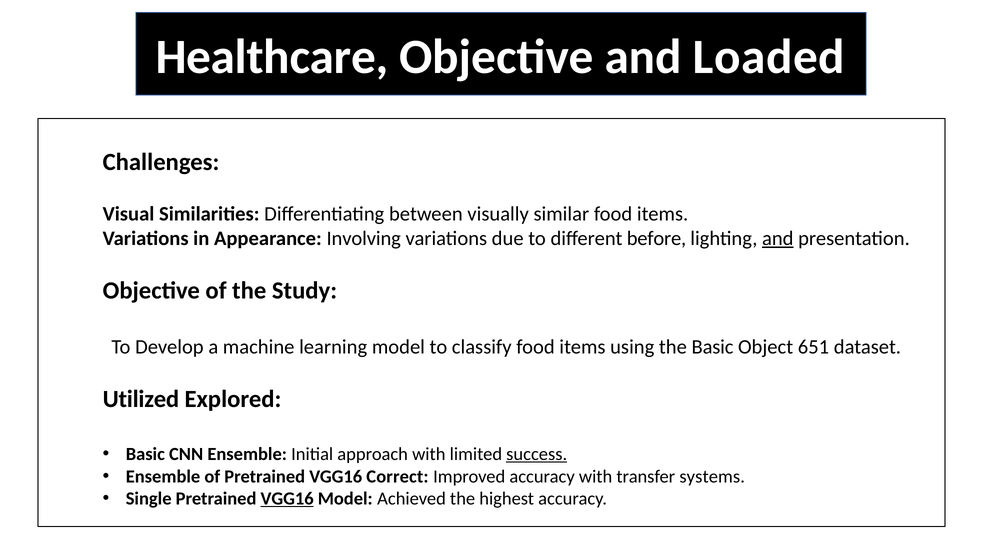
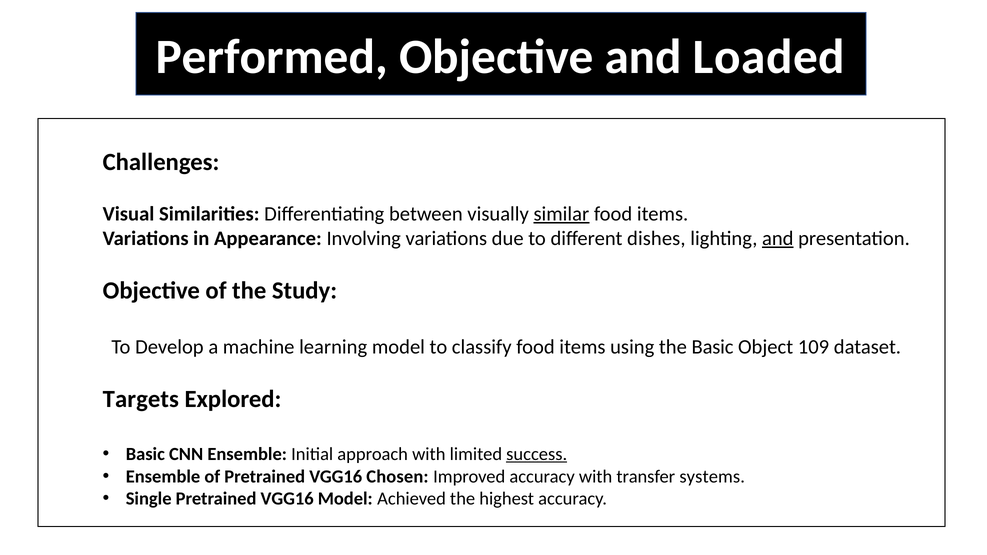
Healthcare: Healthcare -> Performed
similar underline: none -> present
before: before -> dishes
651: 651 -> 109
Utilized: Utilized -> Targets
Correct: Correct -> Chosen
VGG16 at (287, 499) underline: present -> none
